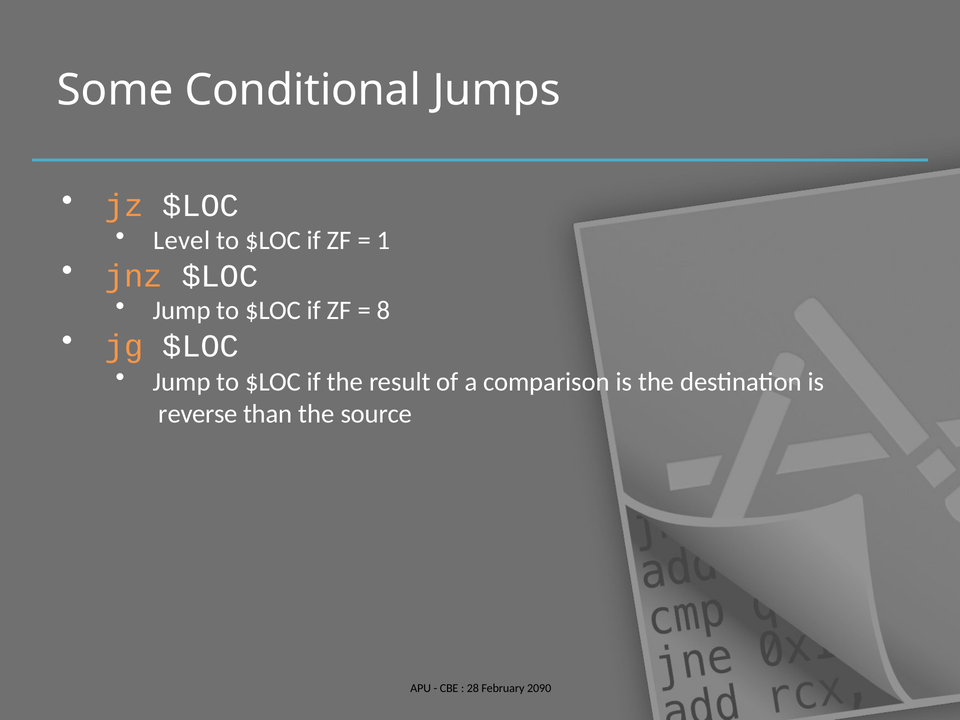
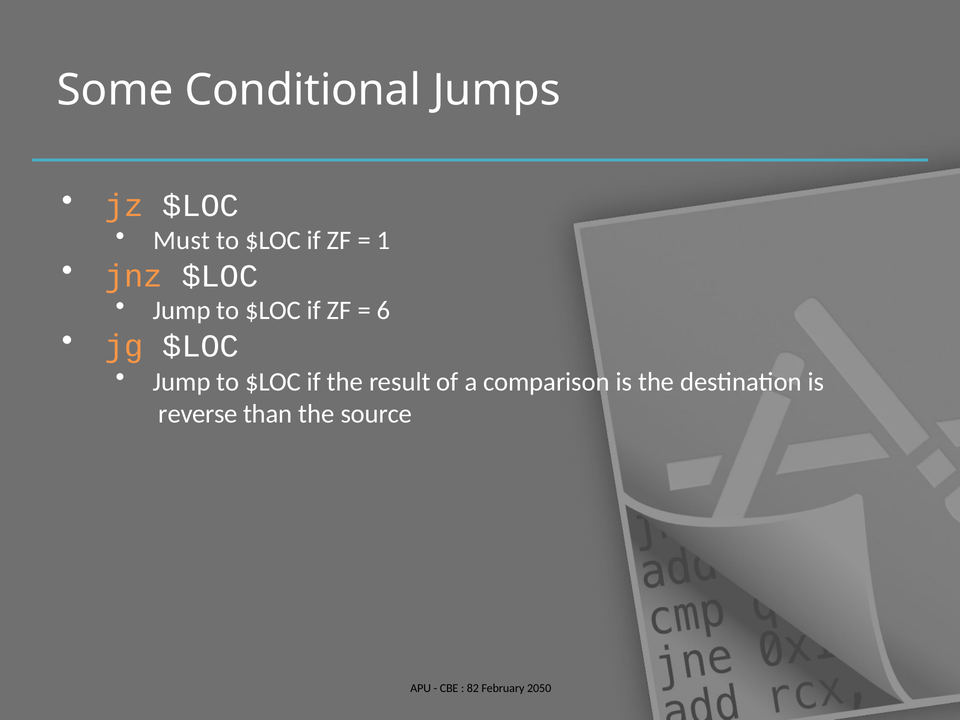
Level: Level -> Must
8: 8 -> 6
28: 28 -> 82
2090: 2090 -> 2050
